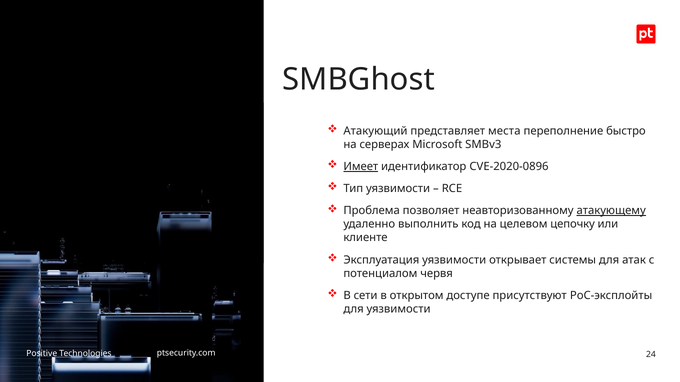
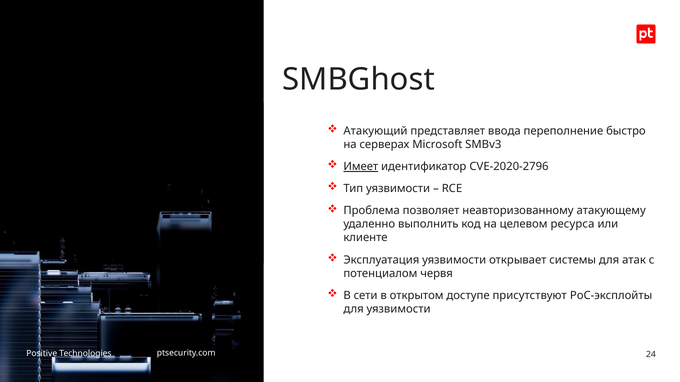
места: места -> ввода
CVE-2020-0896: CVE-2020-0896 -> CVE-2020-2796
атакующему underline: present -> none
цепочку: цепочку -> ресурса
